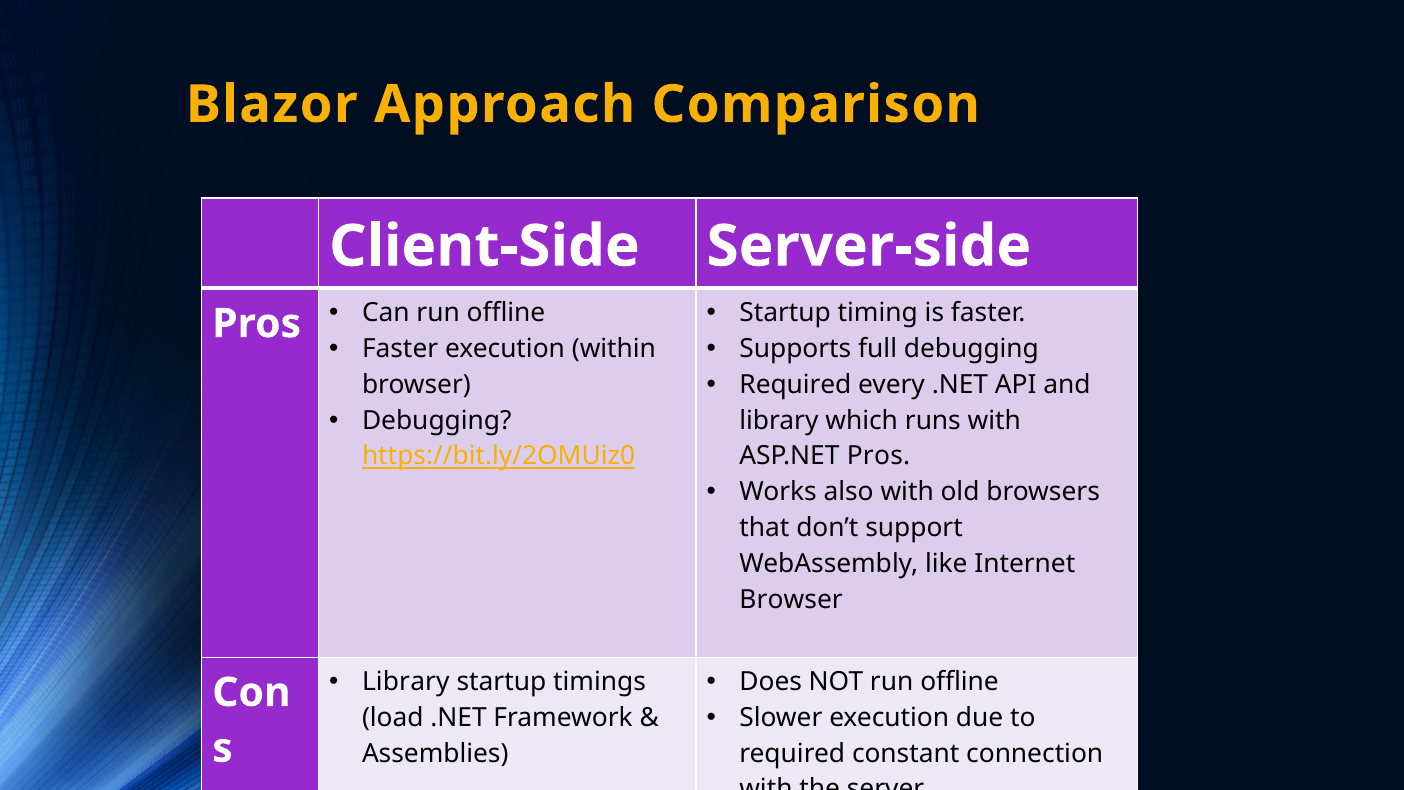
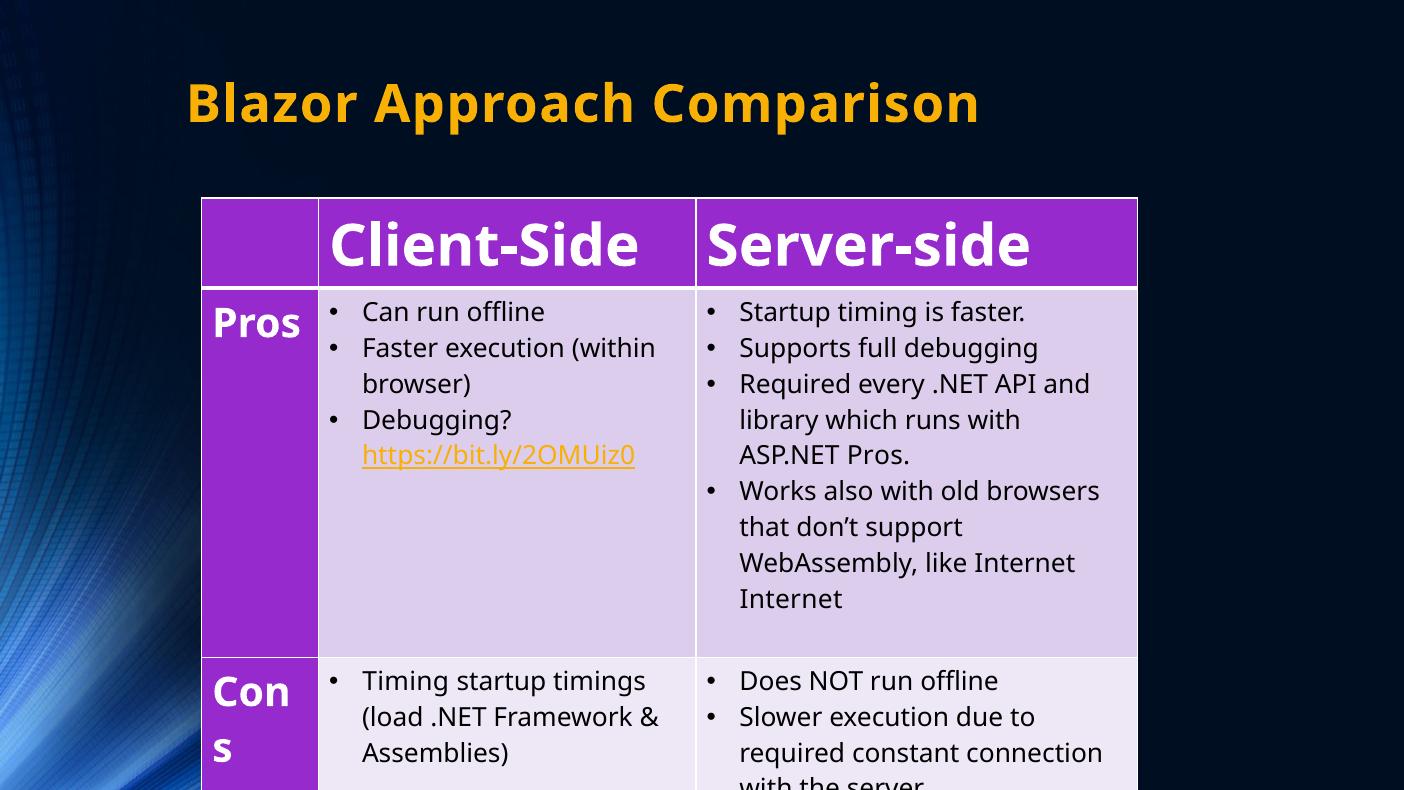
Browser at (791, 600): Browser -> Internet
Library at (406, 682): Library -> Timing
